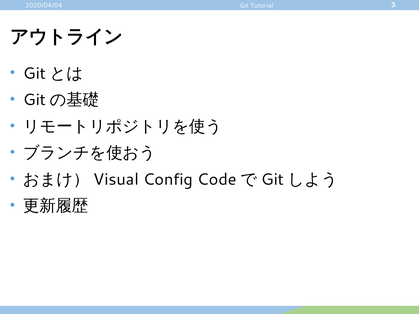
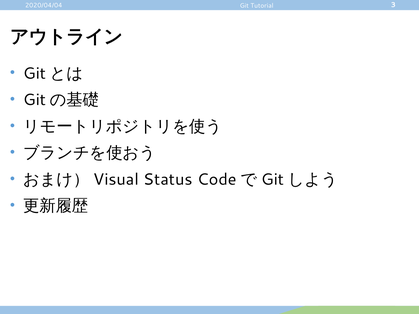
Config: Config -> Status
